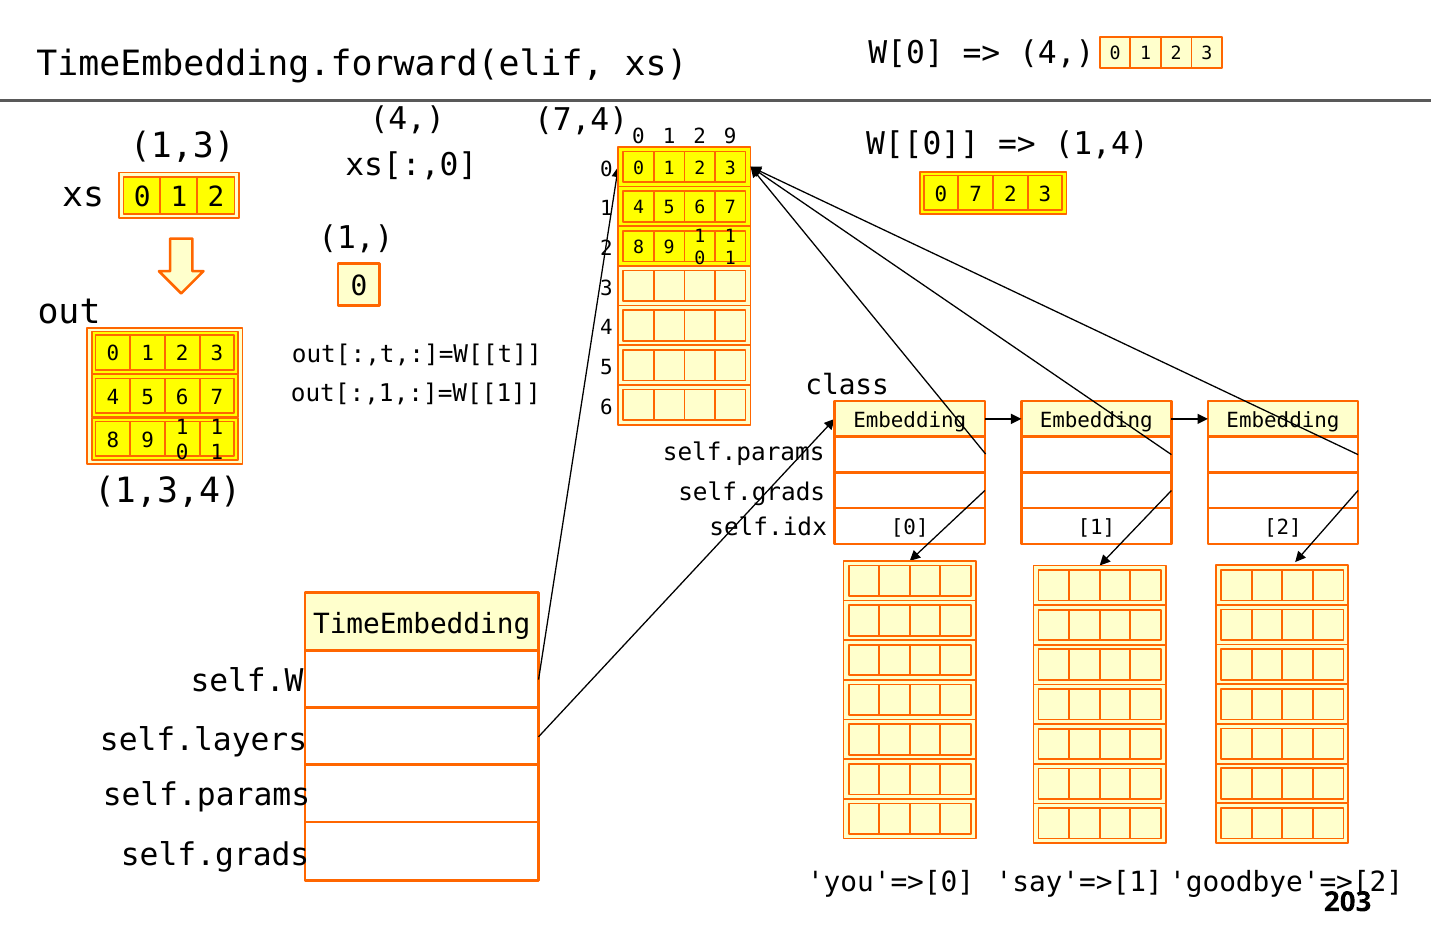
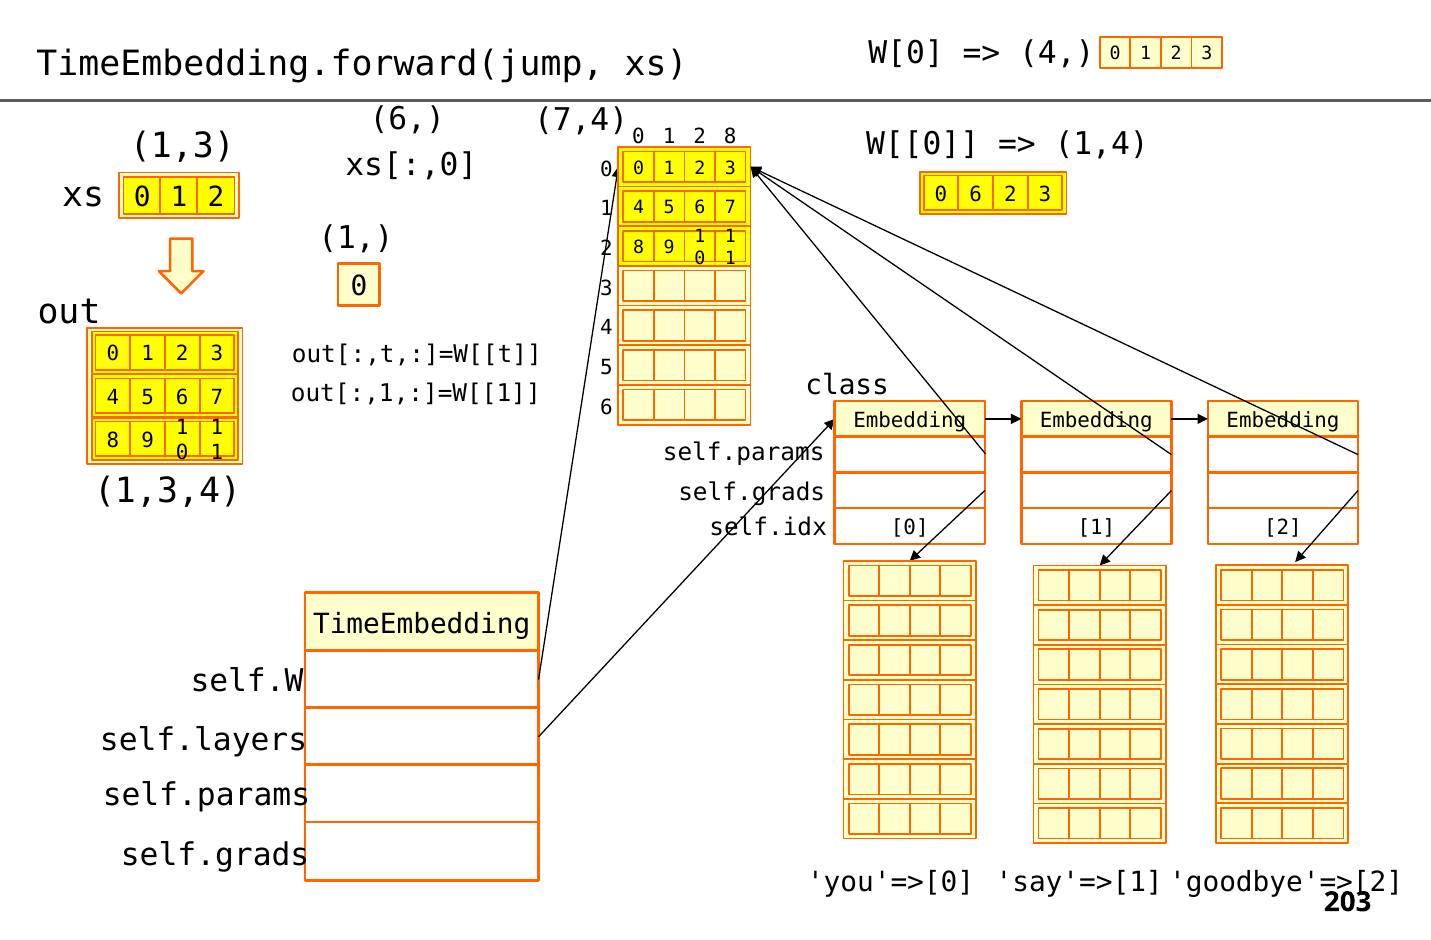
TimeEmbedding.forward(elif: TimeEmbedding.forward(elif -> TimeEmbedding.forward(jump
4 at (407, 119): 4 -> 6
2 9: 9 -> 8
0 7: 7 -> 6
